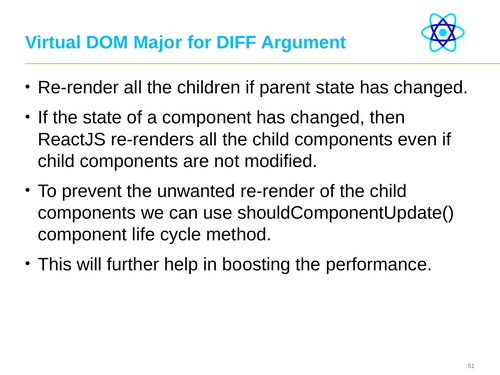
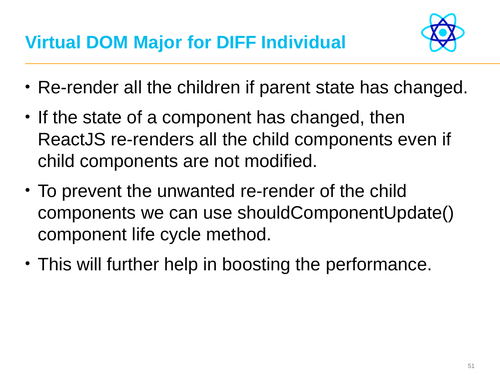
Argument: Argument -> Individual
